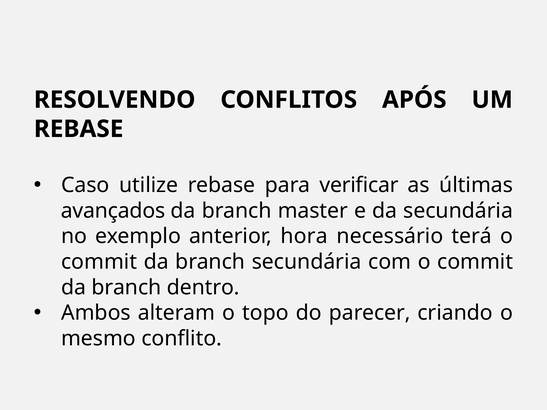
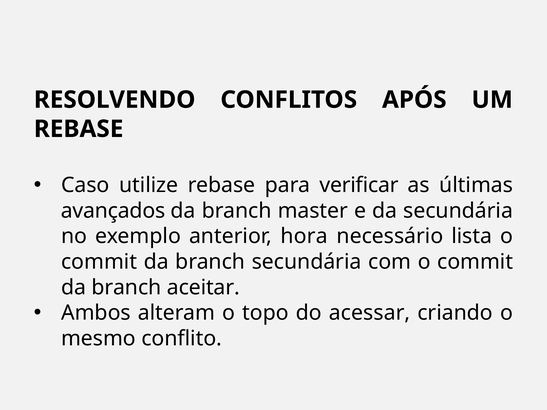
terá: terá -> lista
dentro: dentro -> aceitar
parecer: parecer -> acessar
